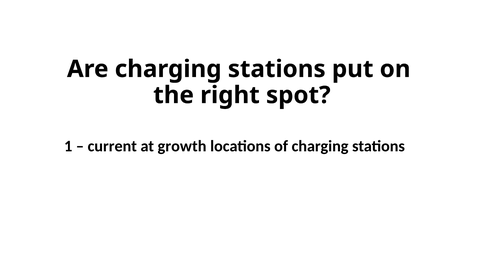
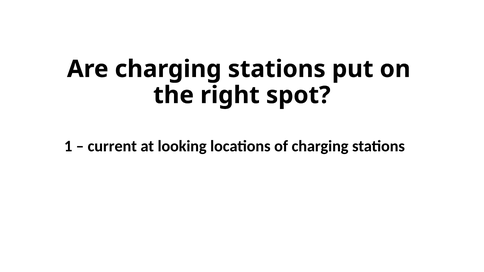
growth: growth -> looking
